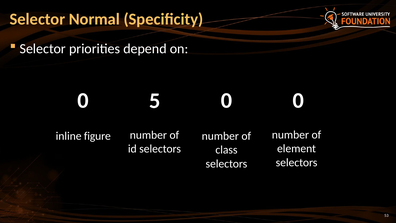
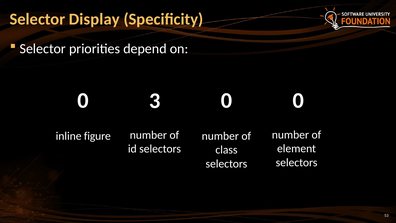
Normal: Normal -> Display
5: 5 -> 3
